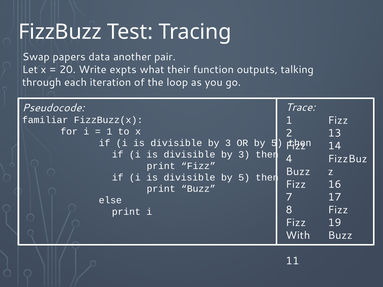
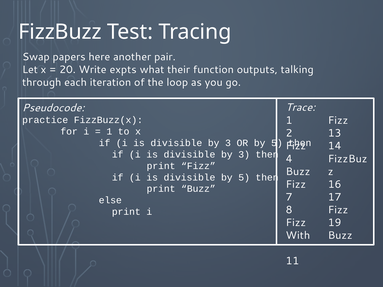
data: data -> here
familiar: familiar -> practice
